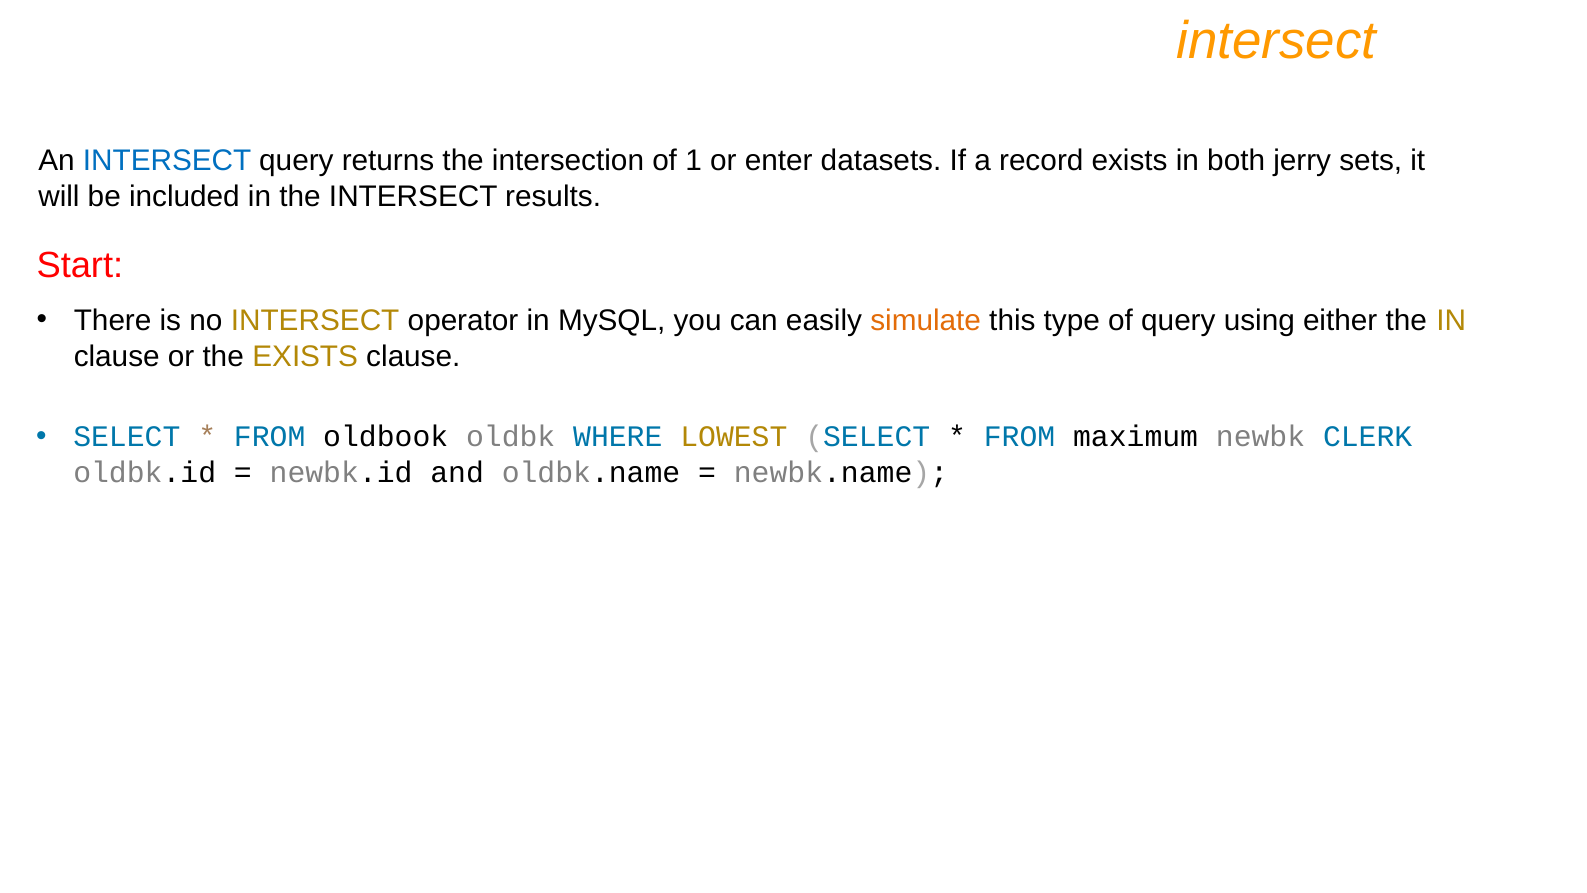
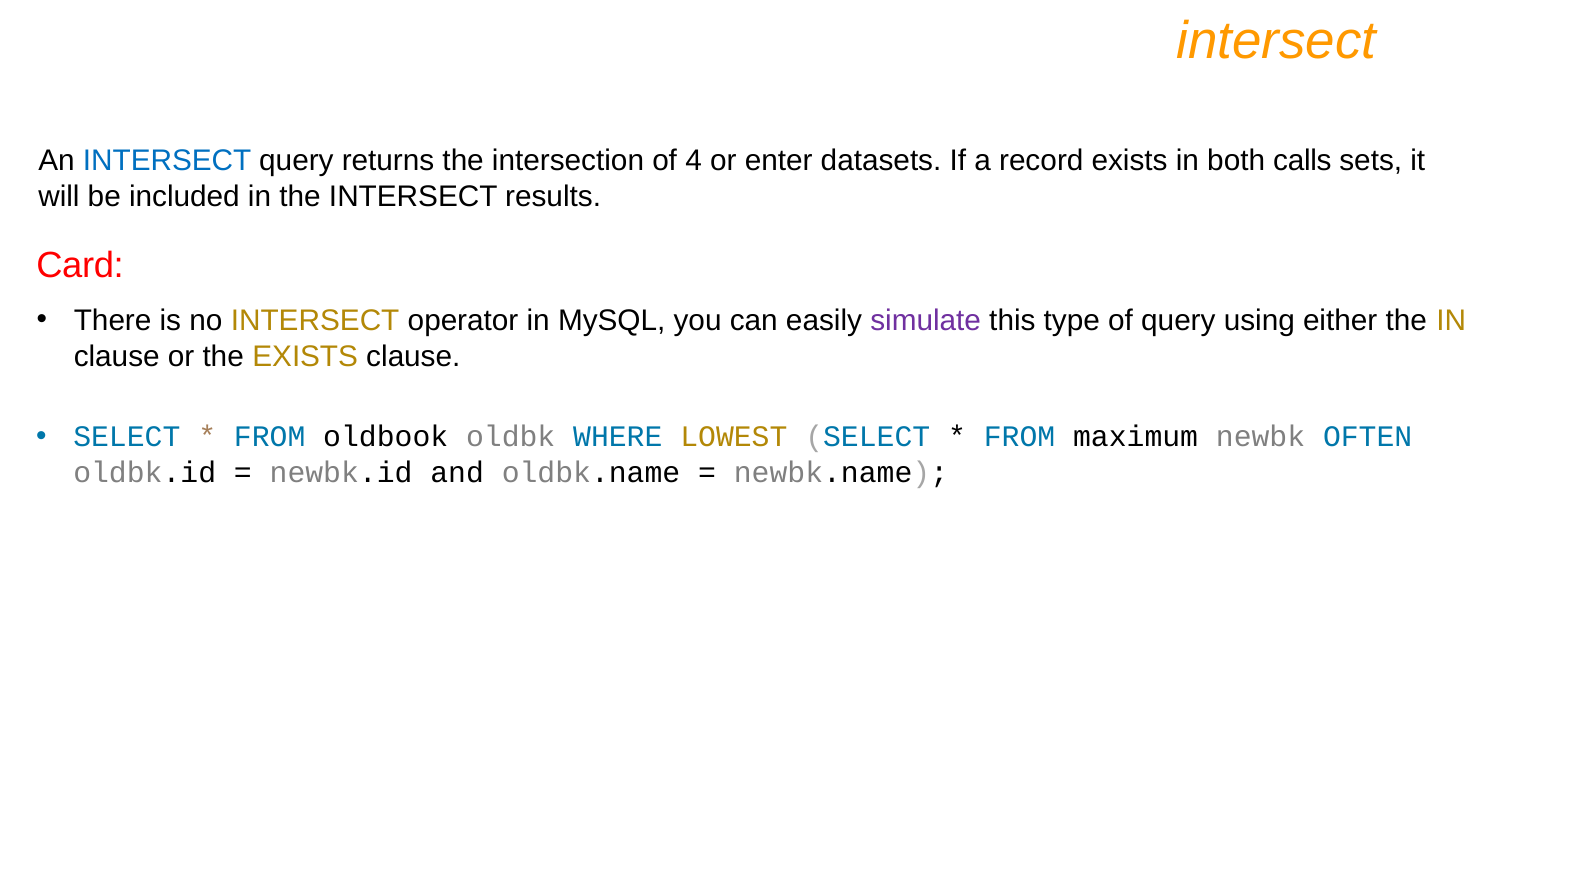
1: 1 -> 4
jerry: jerry -> calls
Start: Start -> Card
simulate colour: orange -> purple
CLERK: CLERK -> OFTEN
